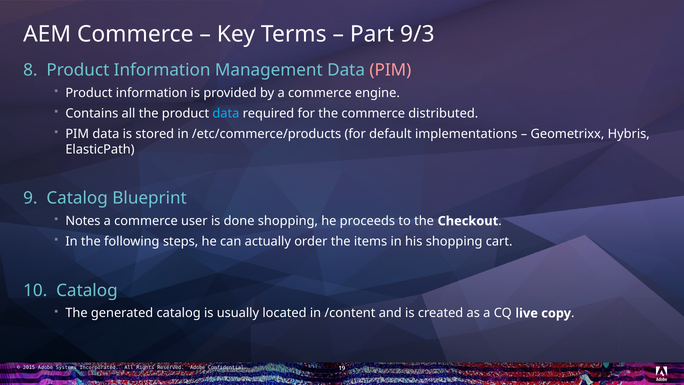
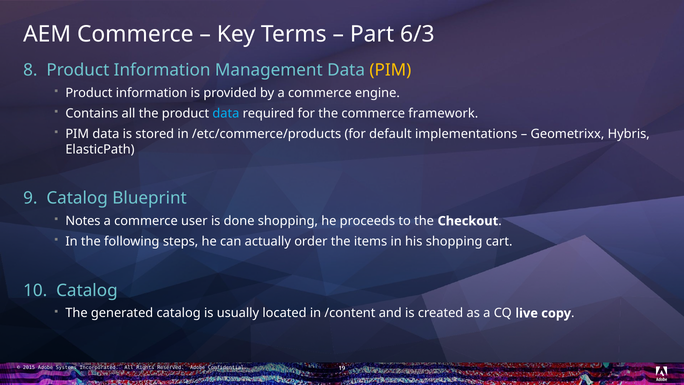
9/3: 9/3 -> 6/3
PIM at (390, 70) colour: pink -> yellow
distributed: distributed -> framework
